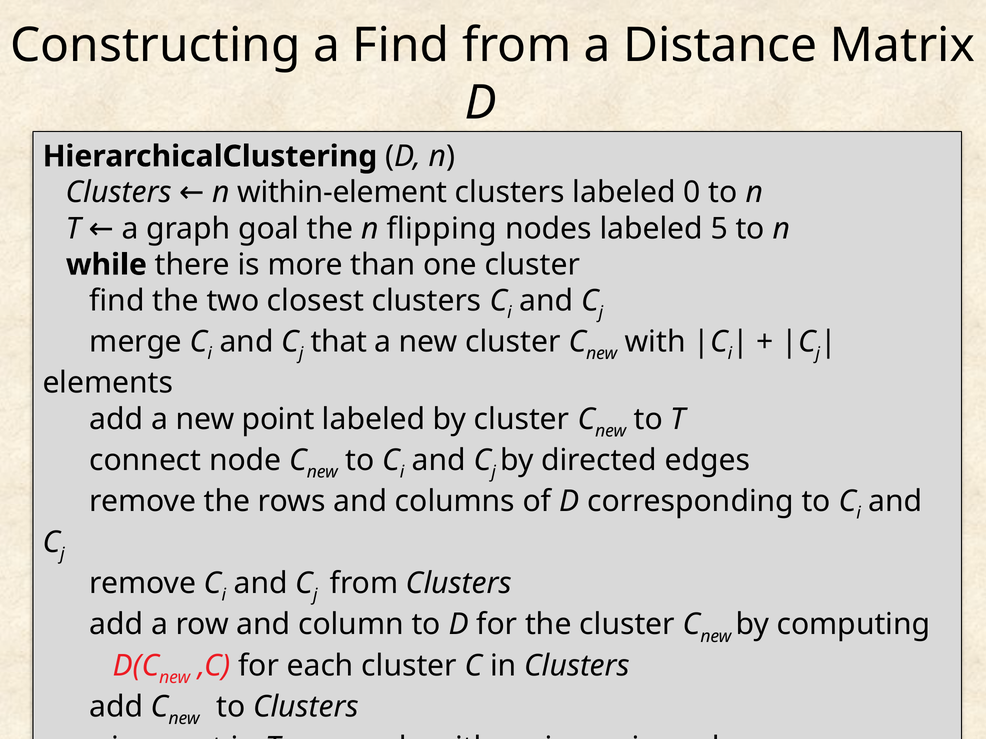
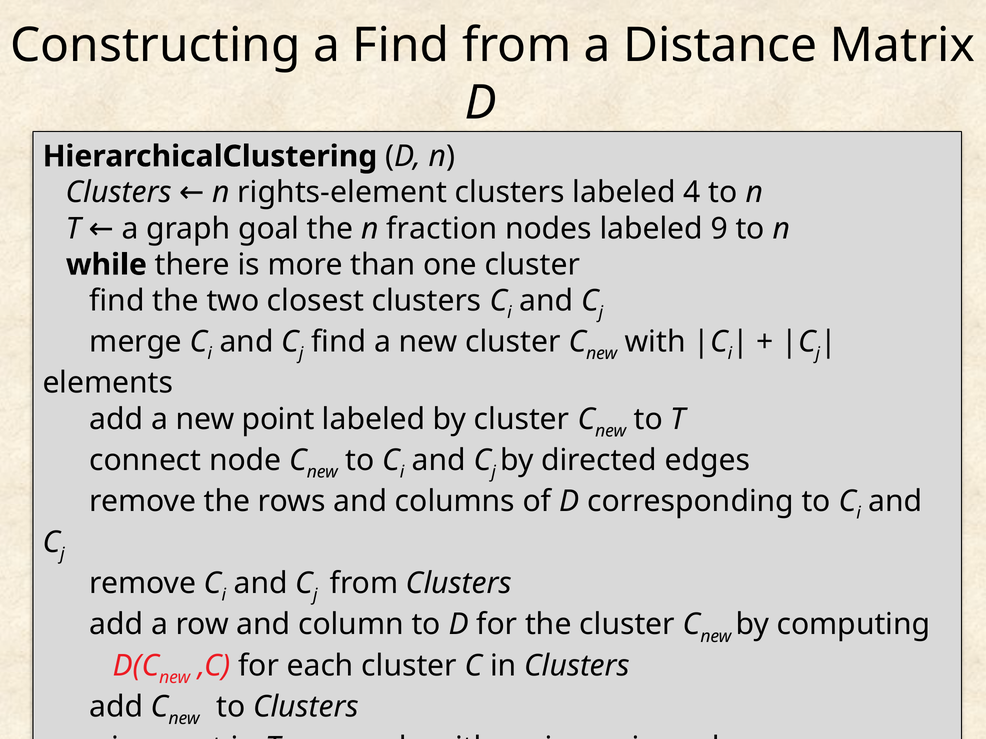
within-element: within-element -> rights-element
0: 0 -> 4
flipping: flipping -> fraction
5: 5 -> 9
that at (339, 342): that -> find
